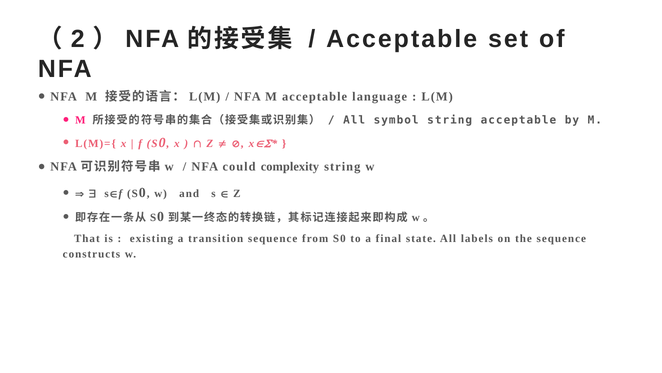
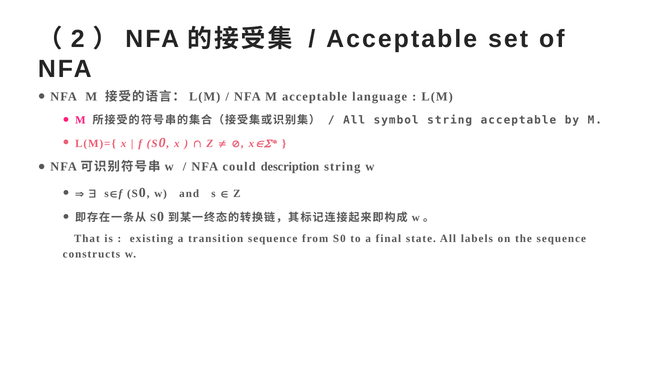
complexity: complexity -> description
